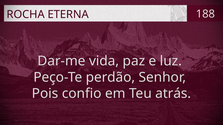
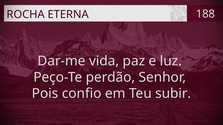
atrás: atrás -> subir
